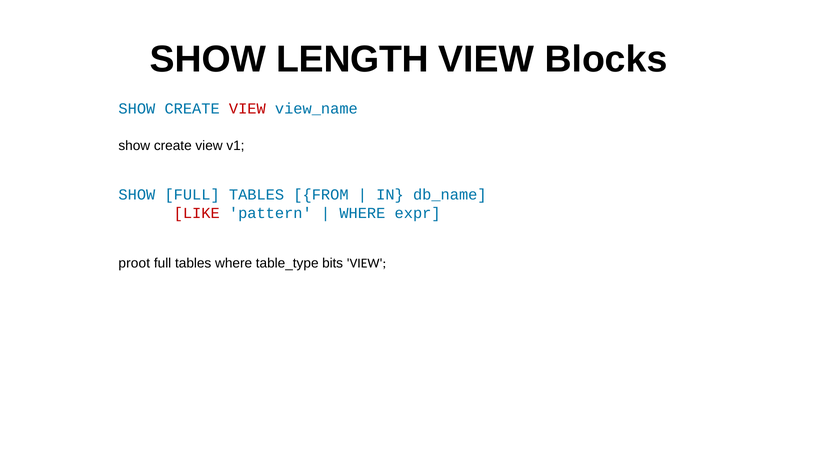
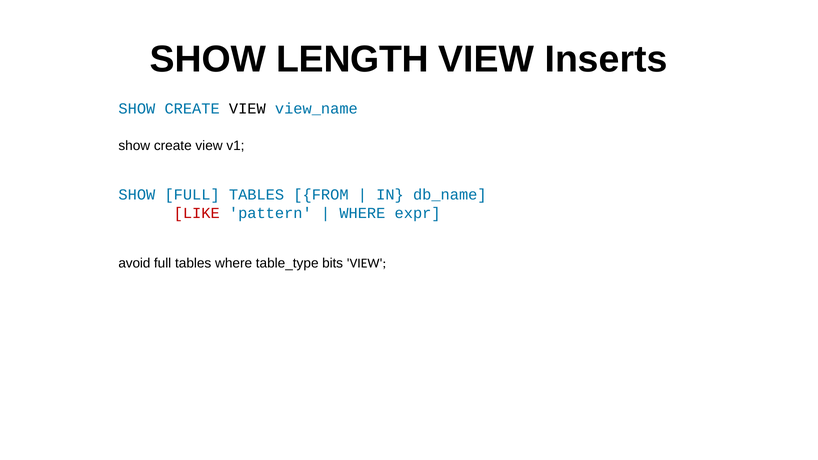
Blocks: Blocks -> Inserts
VIEW at (247, 109) colour: red -> black
proot: proot -> avoid
